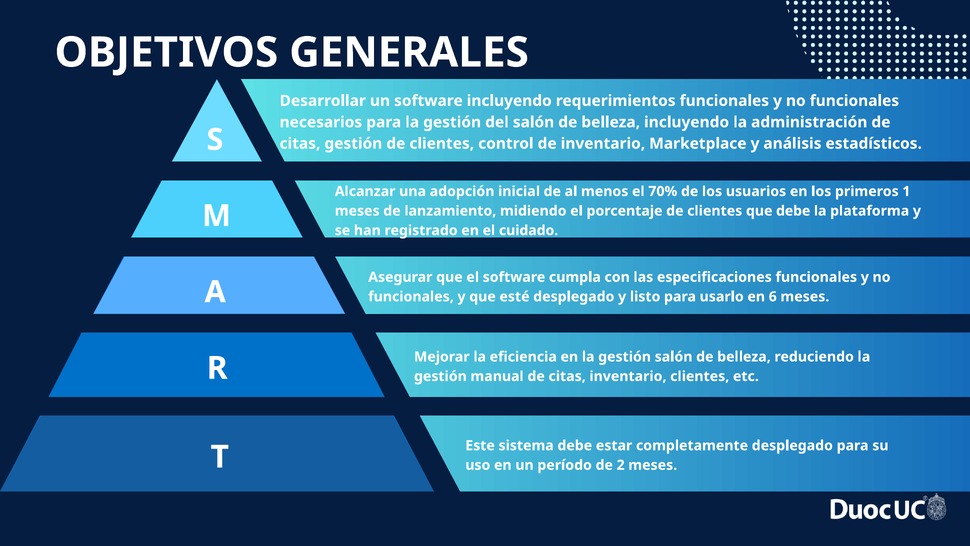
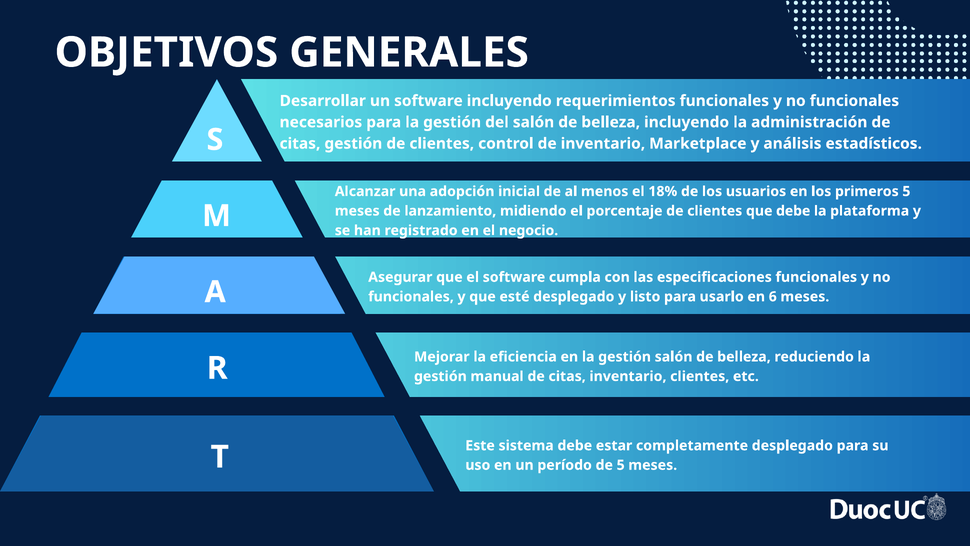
70%: 70% -> 18%
primeros 1: 1 -> 5
cuidado: cuidado -> negocio
de 2: 2 -> 5
